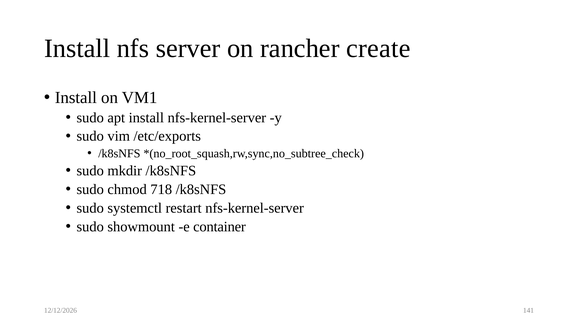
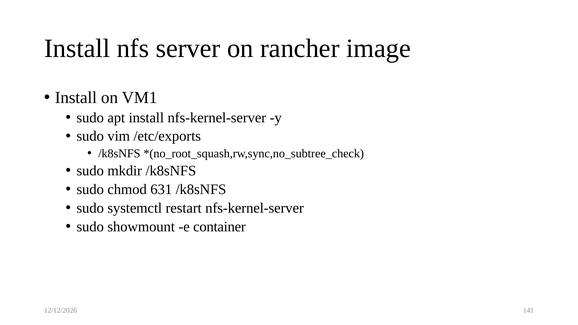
create: create -> image
718: 718 -> 631
